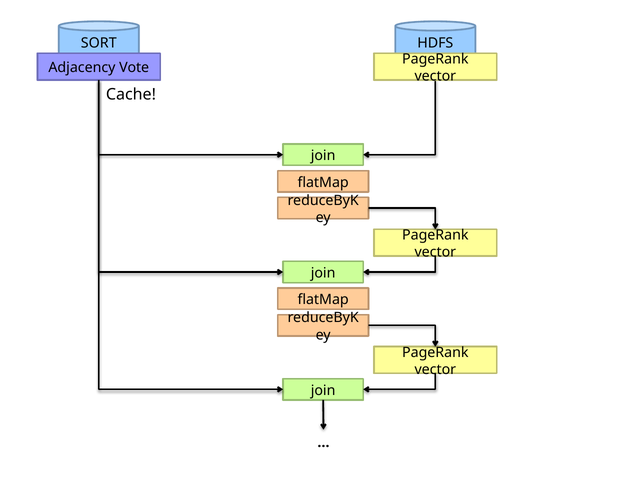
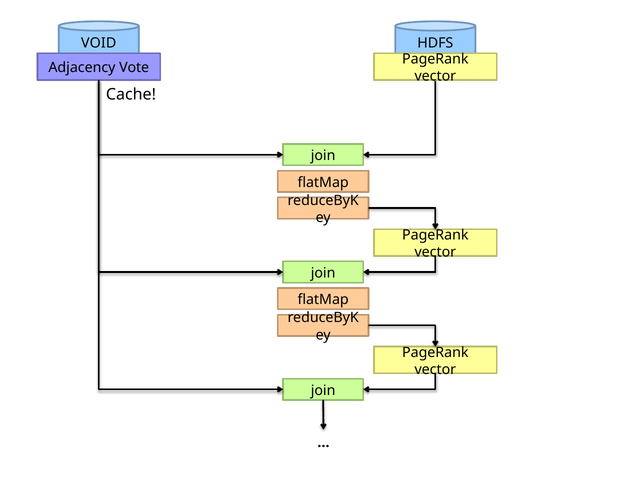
SORT: SORT -> VOID
